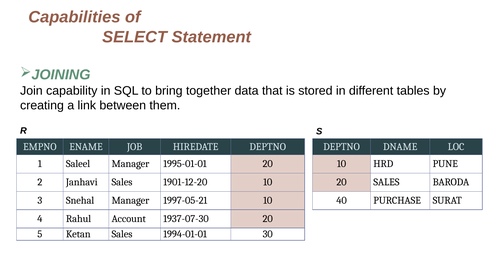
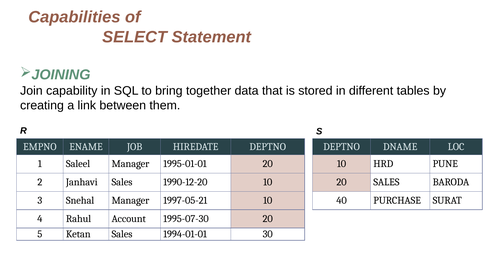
1901-12-20: 1901-12-20 -> 1990-12-20
1937-07-30: 1937-07-30 -> 1995-07-30
